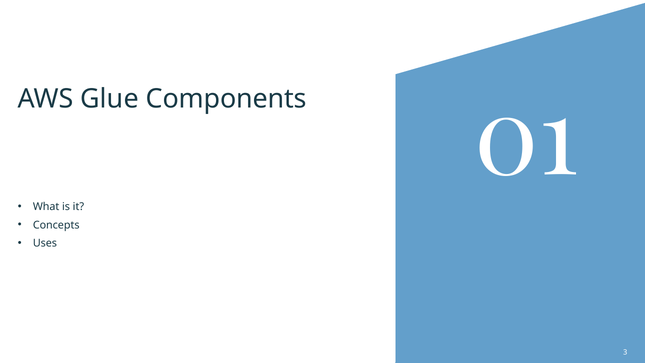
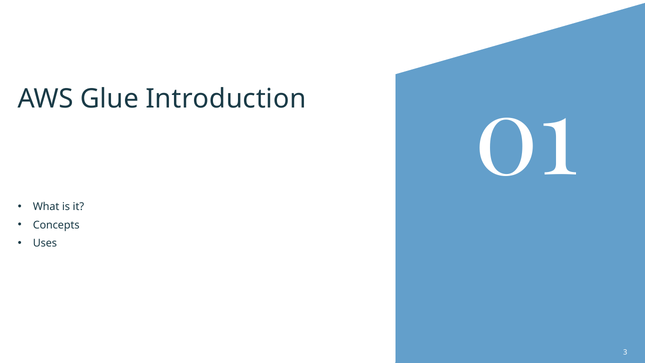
Components: Components -> Introduction
